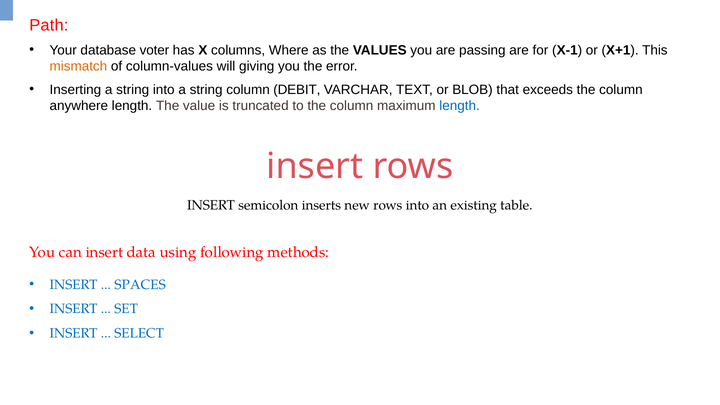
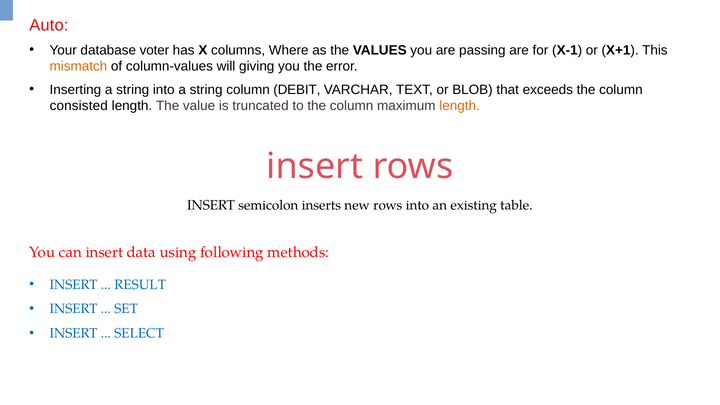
Path: Path -> Auto
anywhere: anywhere -> consisted
length at (460, 106) colour: blue -> orange
SPACES: SPACES -> RESULT
